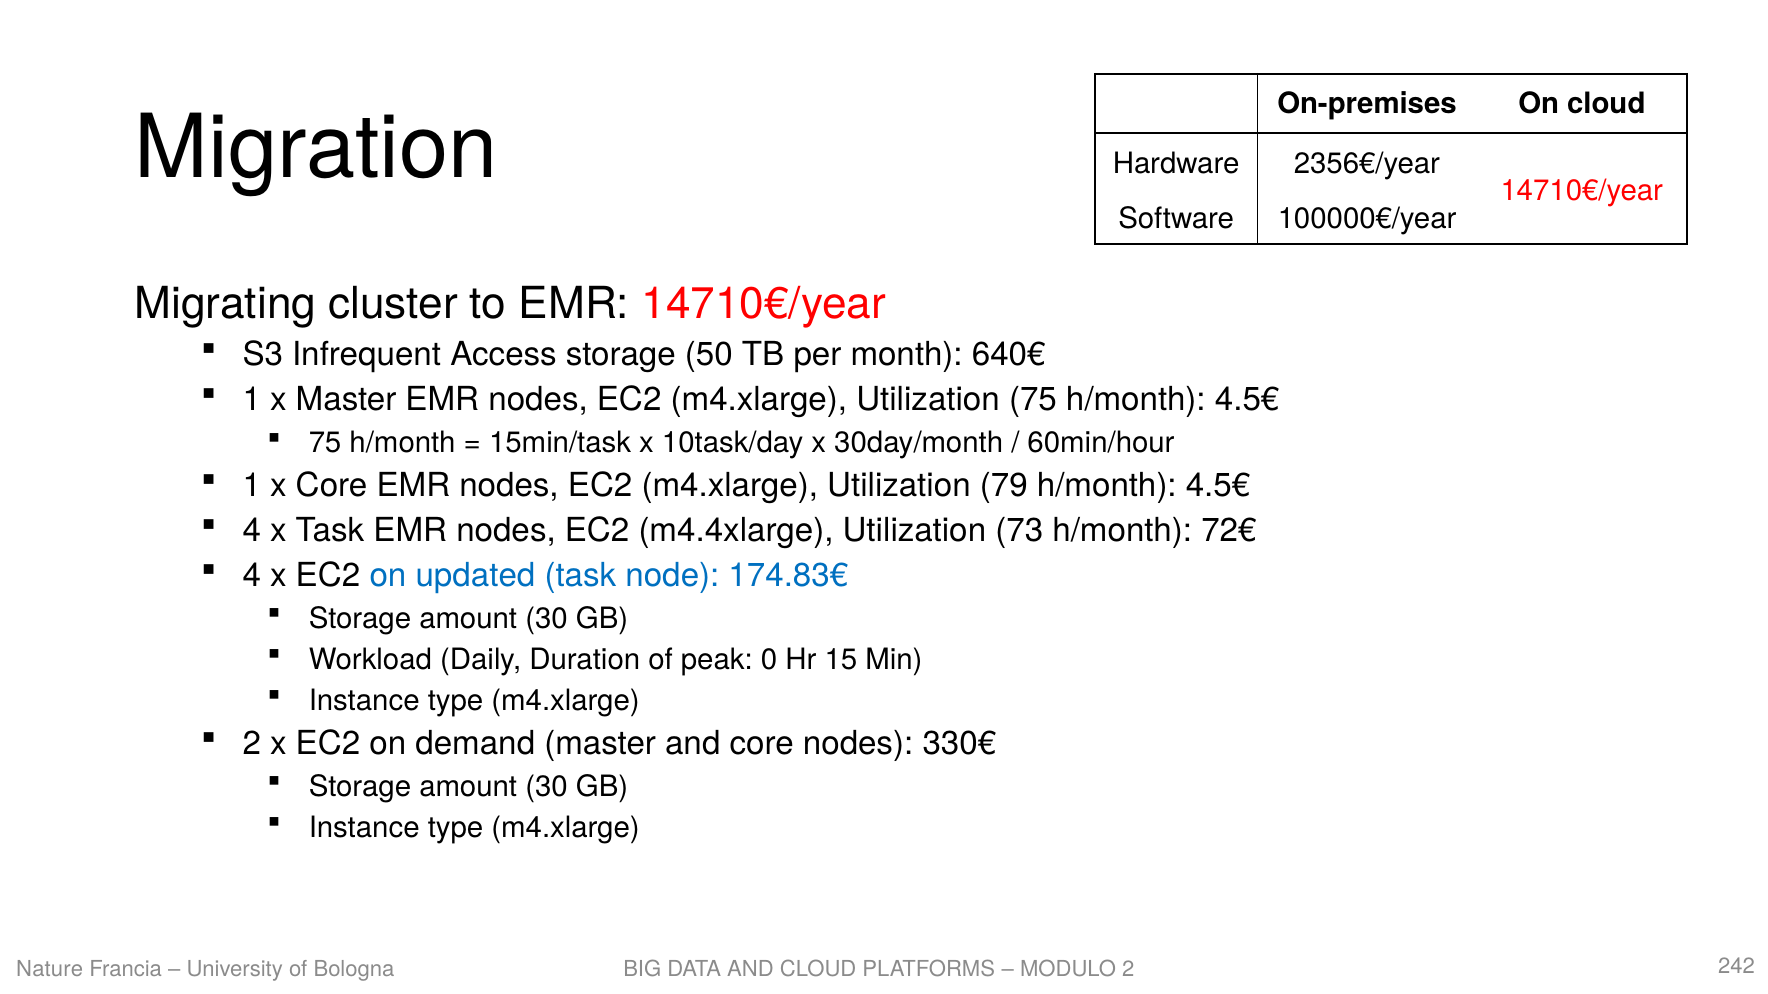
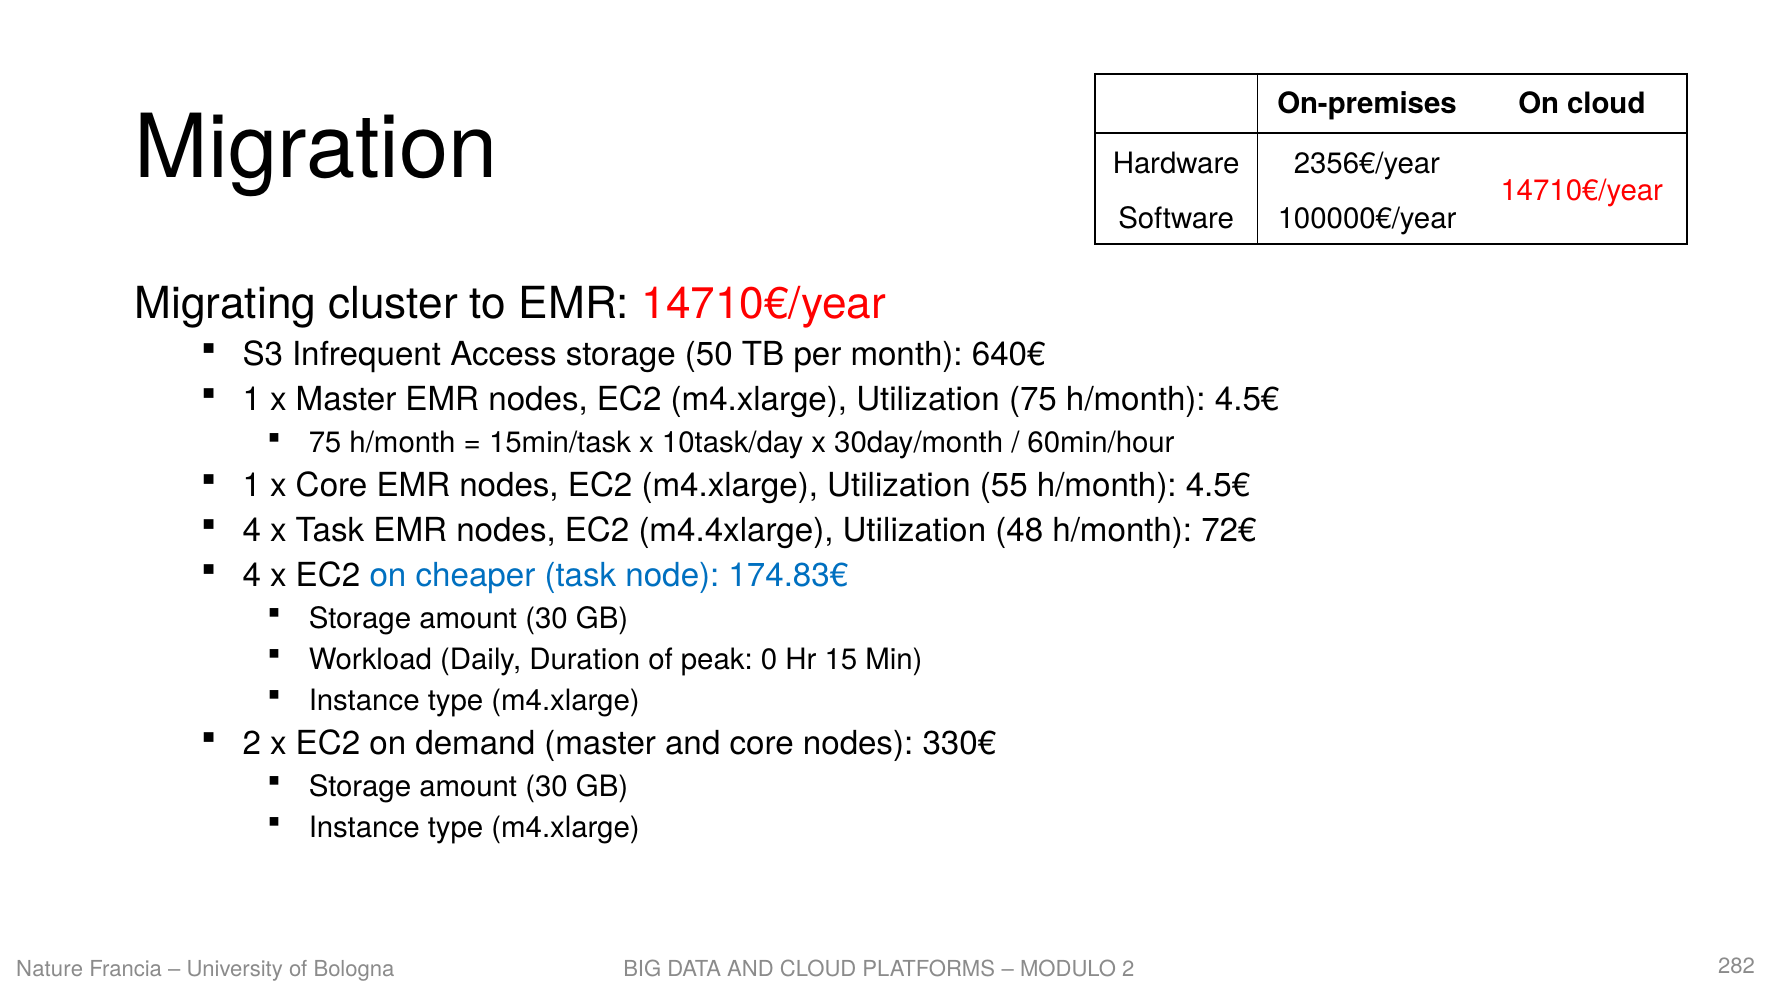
79: 79 -> 55
73: 73 -> 48
updated: updated -> cheaper
242: 242 -> 282
